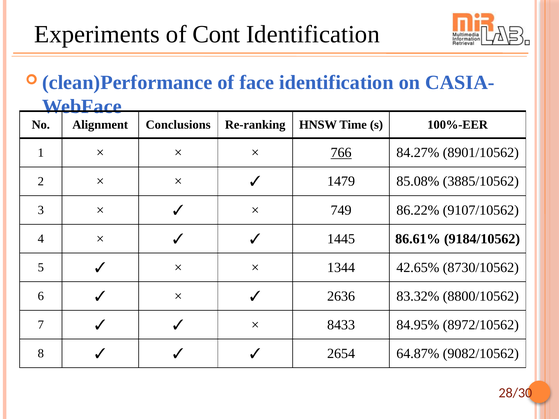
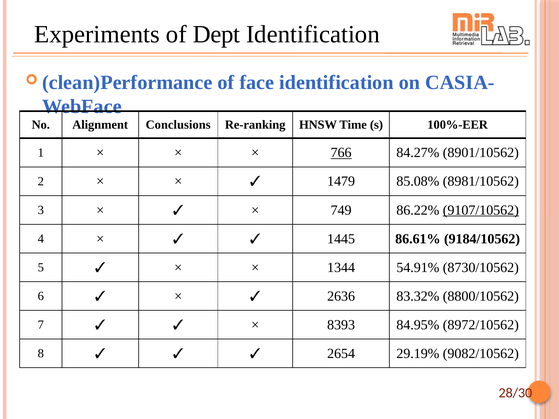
Cont: Cont -> Dept
3885/10562: 3885/10562 -> 8981/10562
9107/10562 underline: none -> present
42.65%: 42.65% -> 54.91%
8433: 8433 -> 8393
64.87%: 64.87% -> 29.19%
